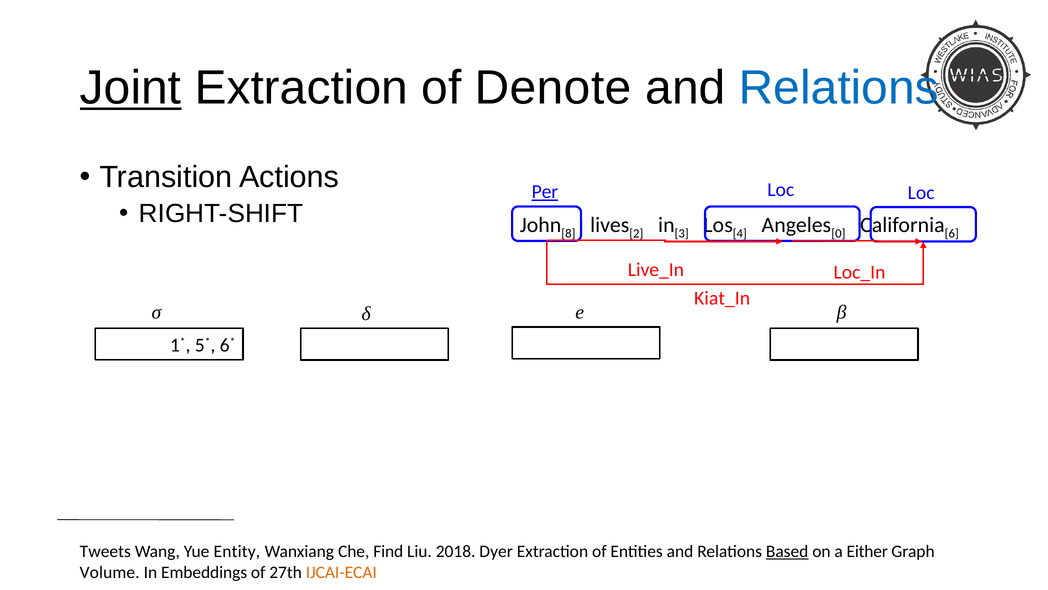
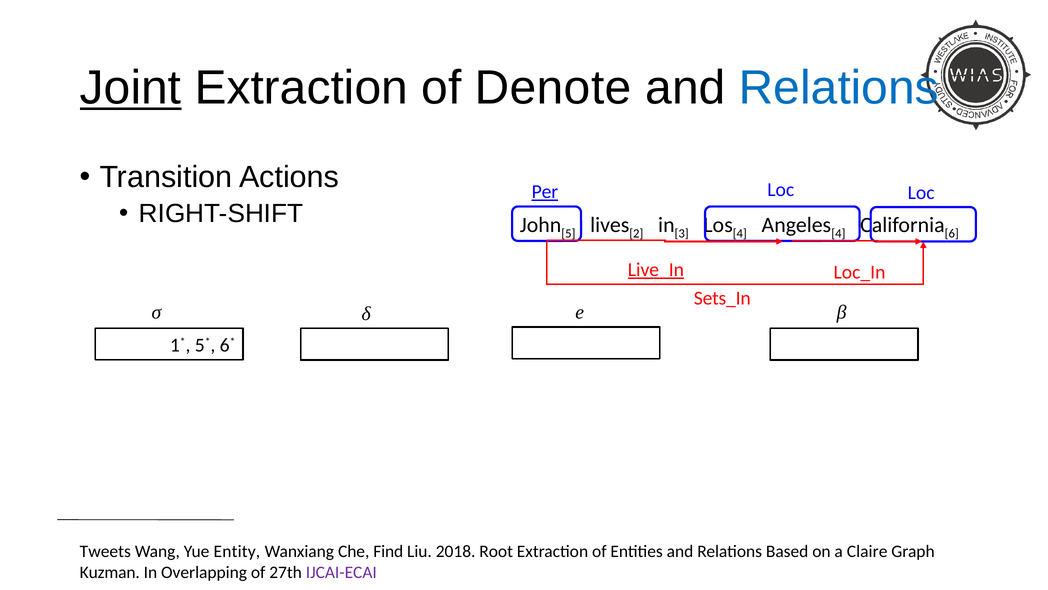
8: 8 -> 5
0 at (838, 233): 0 -> 4
Live_In underline: none -> present
Kiat_In: Kiat_In -> Sets_In
Dyer: Dyer -> Root
Based underline: present -> none
Either: Either -> Claire
Volume: Volume -> Kuzman
Embeddings: Embeddings -> Overlapping
IJCAI-ECAI colour: orange -> purple
